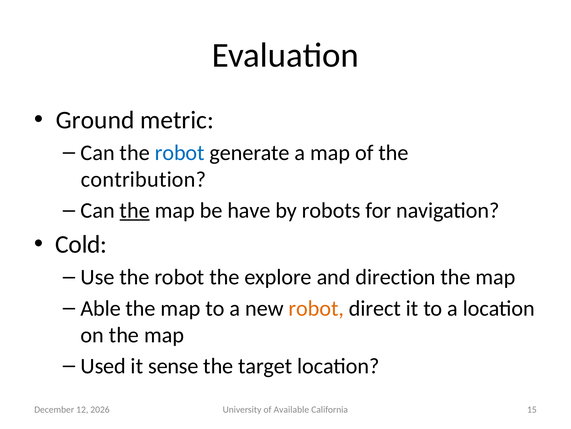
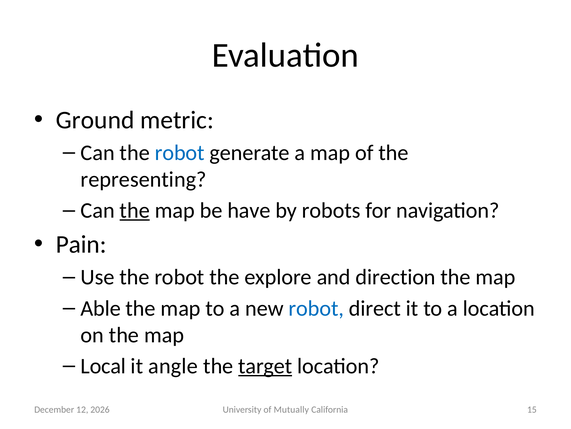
contribution: contribution -> representing
Cold: Cold -> Pain
robot at (316, 308) colour: orange -> blue
Used: Used -> Local
sense: sense -> angle
target underline: none -> present
Available: Available -> Mutually
